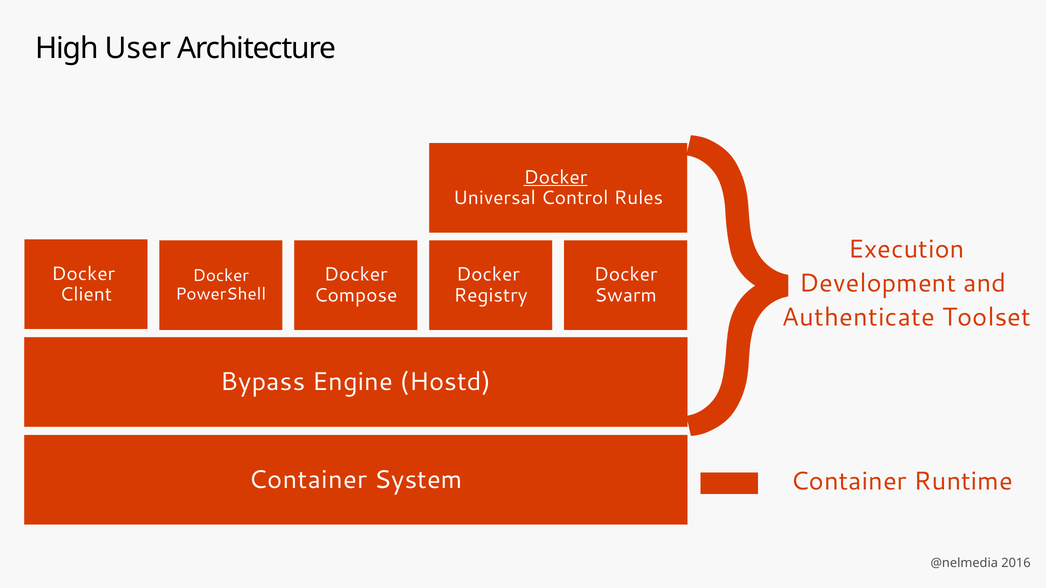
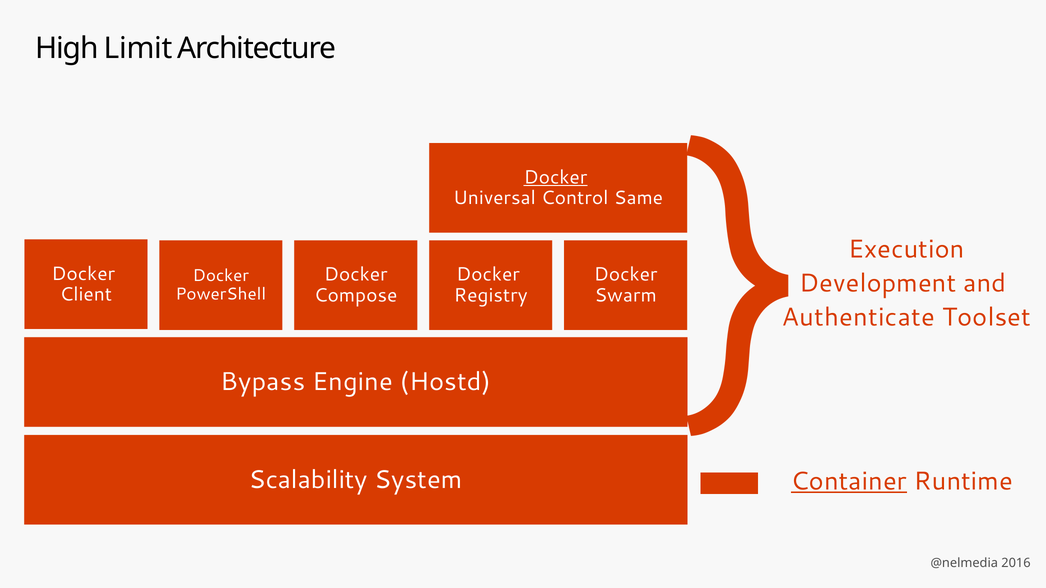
User: User -> Limit
Rules: Rules -> Same
Container at (308, 480): Container -> Scalability
Container at (849, 482) underline: none -> present
